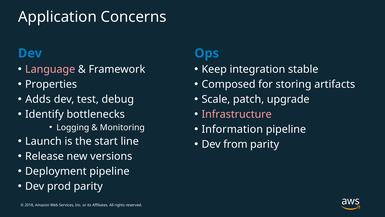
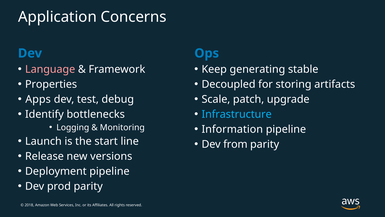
integration: integration -> generating
Composed: Composed -> Decoupled
Adds: Adds -> Apps
Infrastructure colour: pink -> light blue
